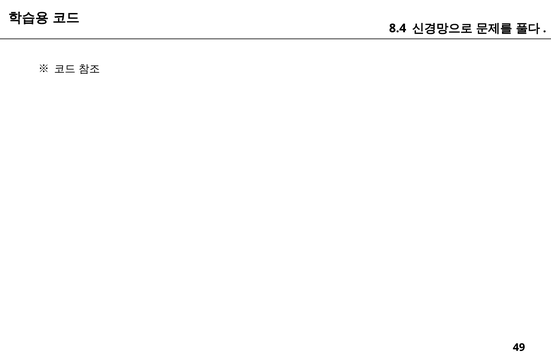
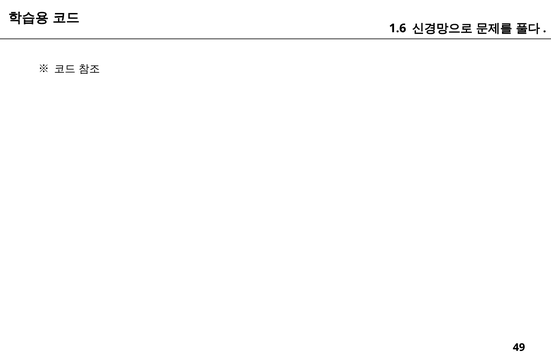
8.4: 8.4 -> 1.6
